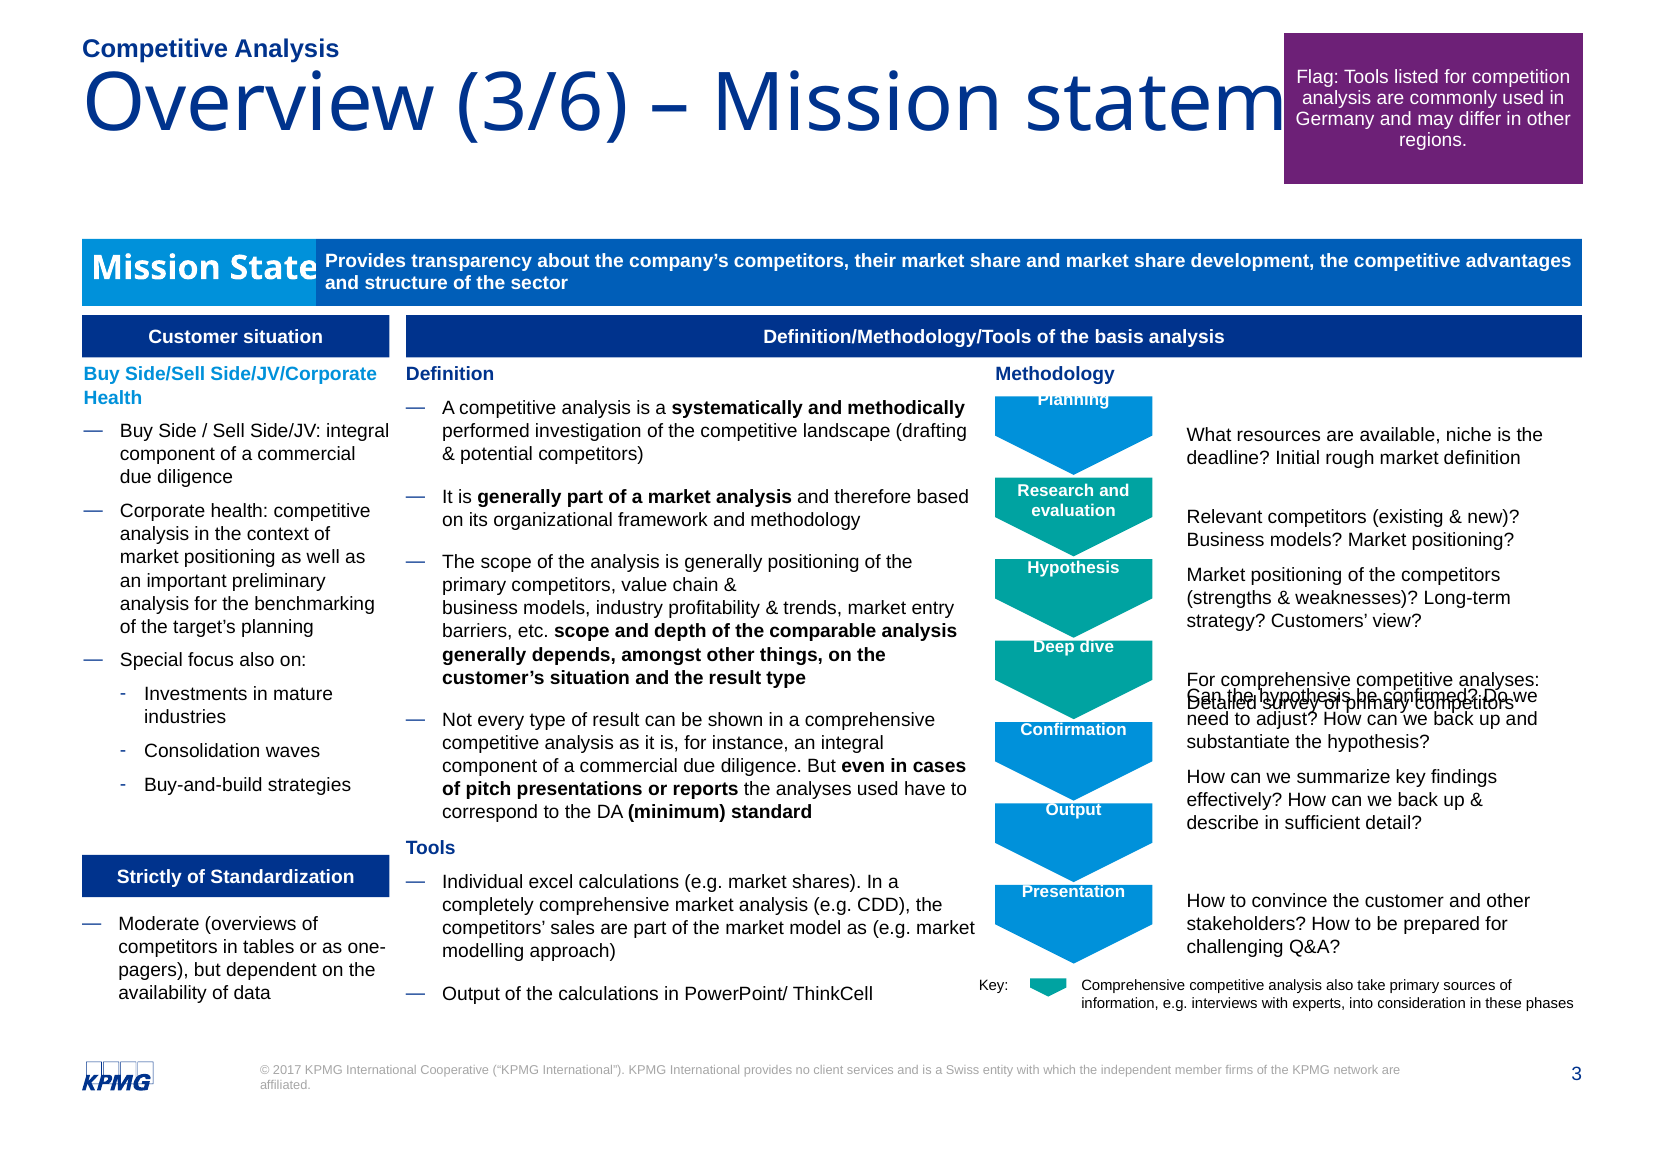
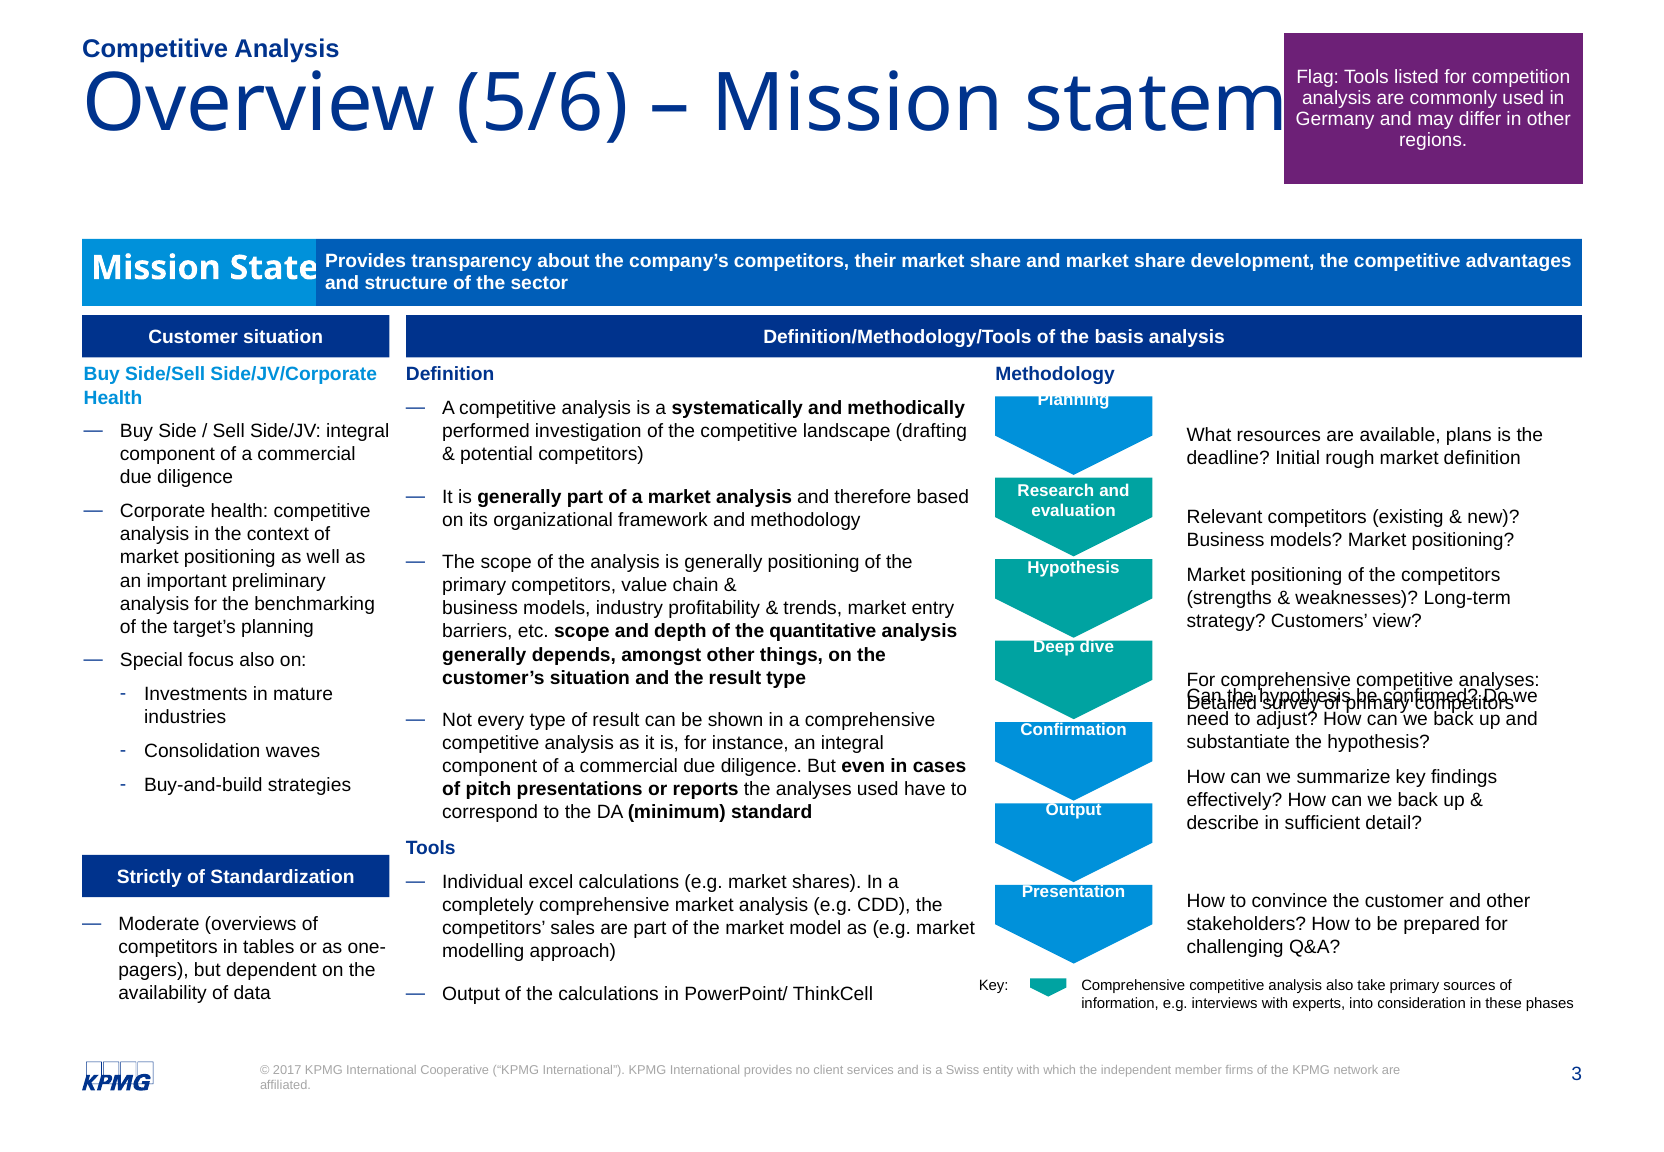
3/6: 3/6 -> 5/6
niche: niche -> plans
comparable: comparable -> quantitative
